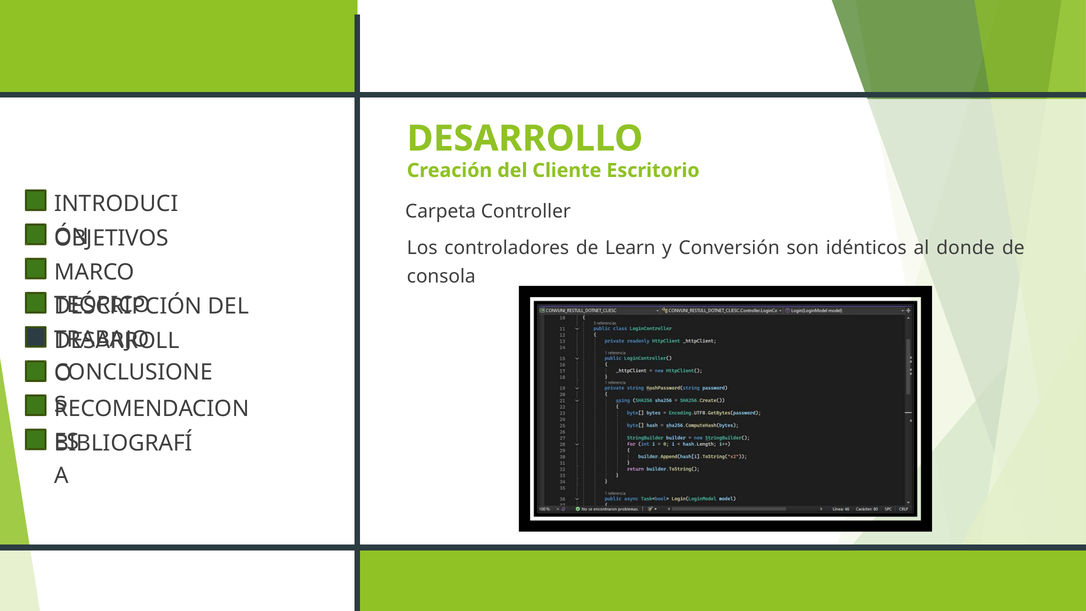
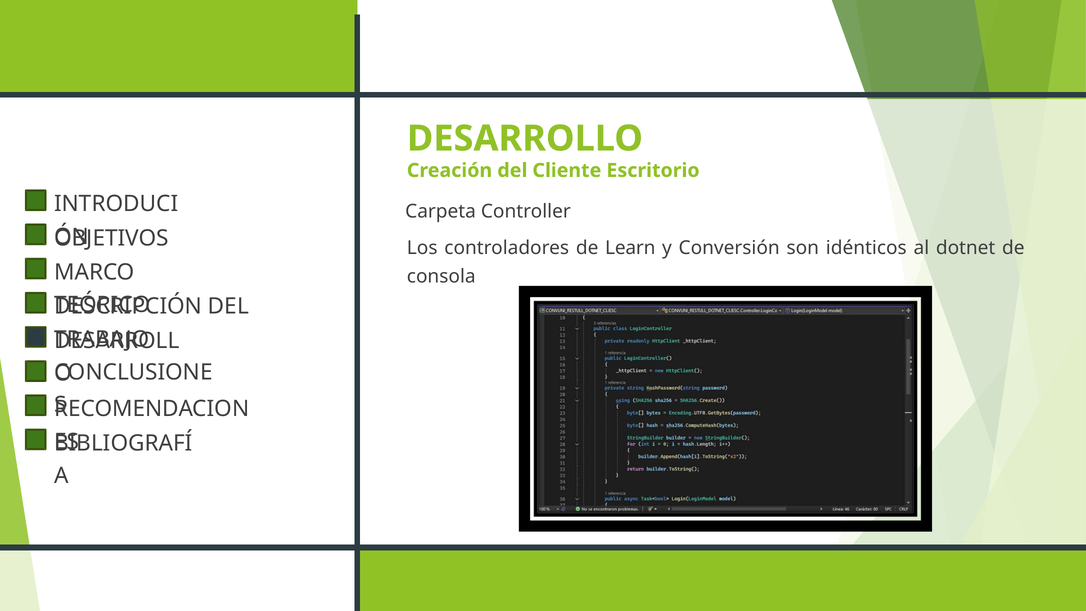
donde: donde -> dotnet
